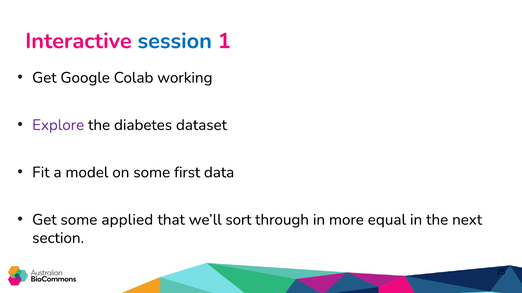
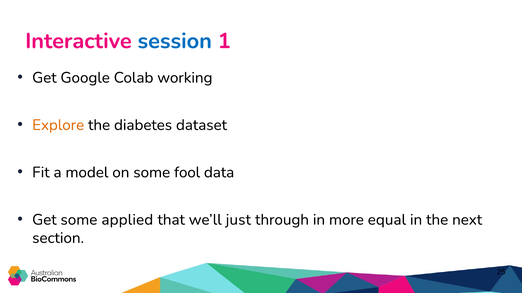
Explore colour: purple -> orange
first: first -> fool
sort: sort -> just
